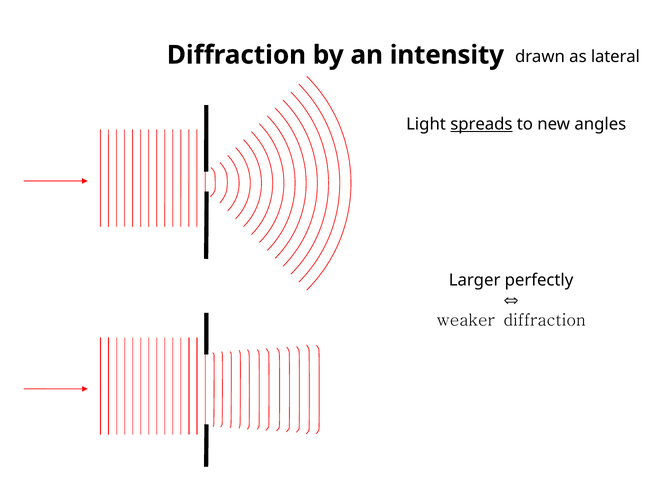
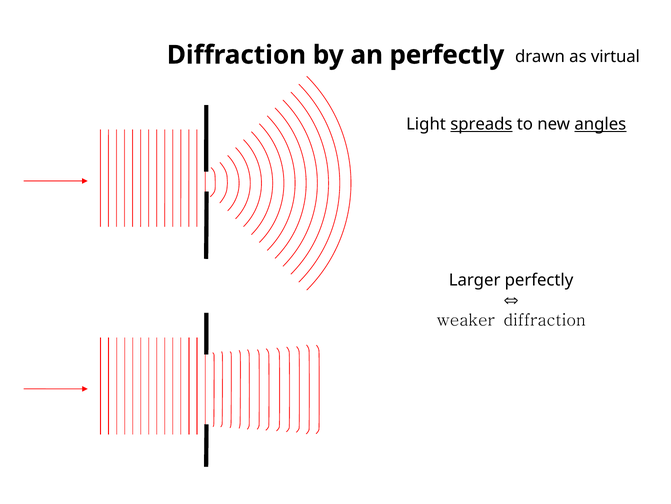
an intensity: intensity -> perfectly
lateral: lateral -> virtual
angles underline: none -> present
